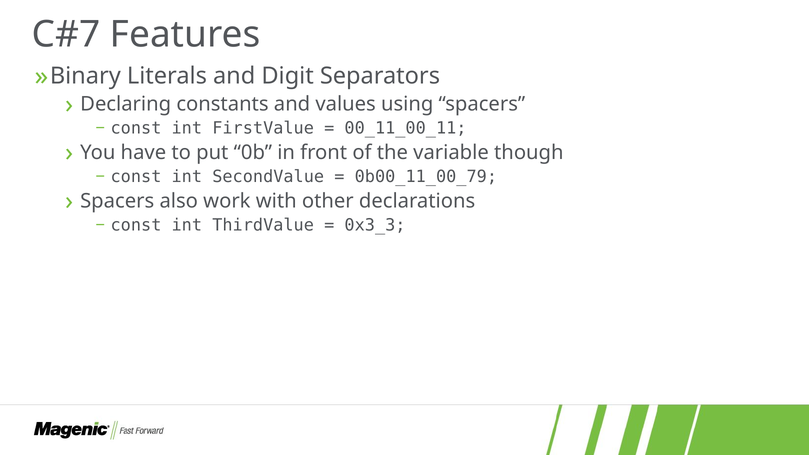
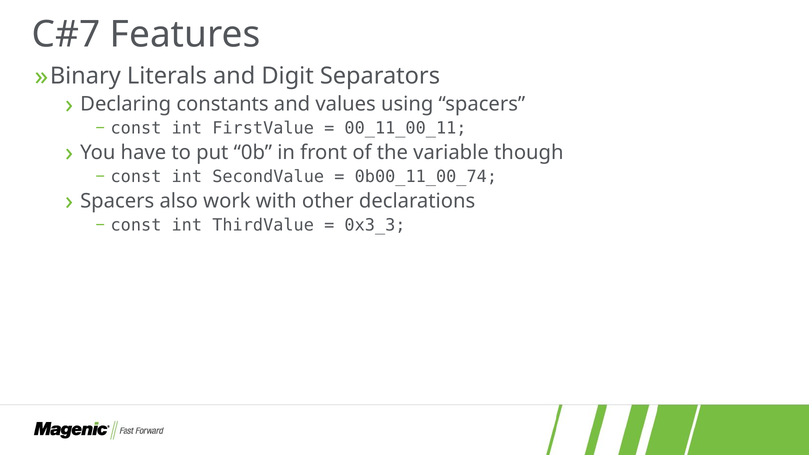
0b00_11_00_79: 0b00_11_00_79 -> 0b00_11_00_74
